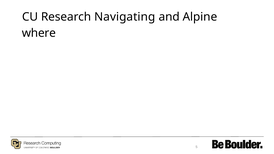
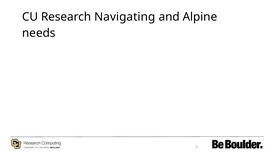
where: where -> needs
